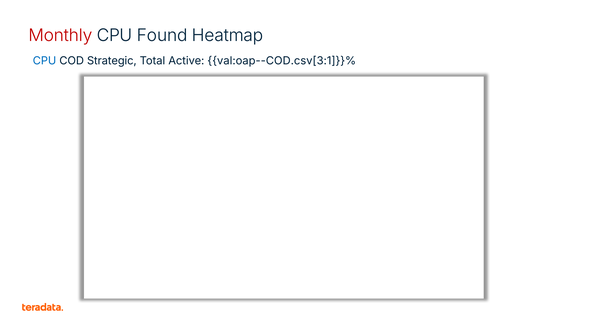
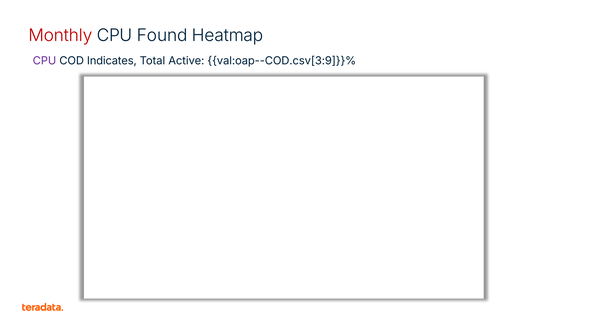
CPU at (45, 61) colour: blue -> purple
Strategic: Strategic -> Indicates
val:oap--COD.csv[3:1]}}%: val:oap--COD.csv[3:1]}}% -> val:oap--COD.csv[3:9]}}%
